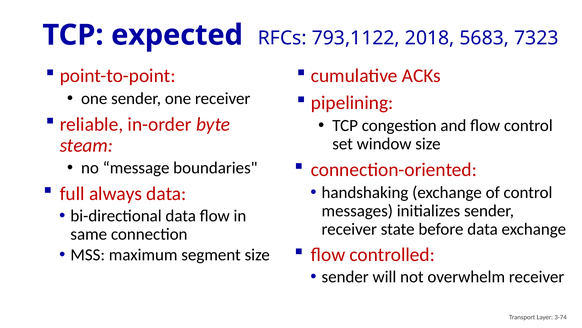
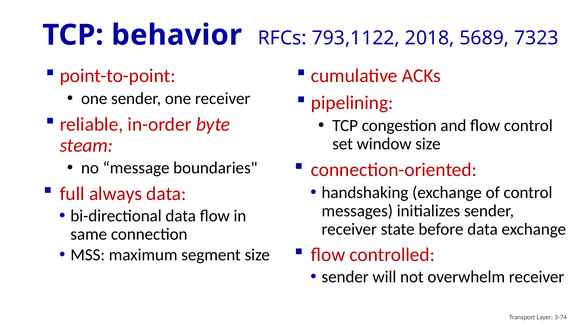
expected: expected -> behavior
5683: 5683 -> 5689
